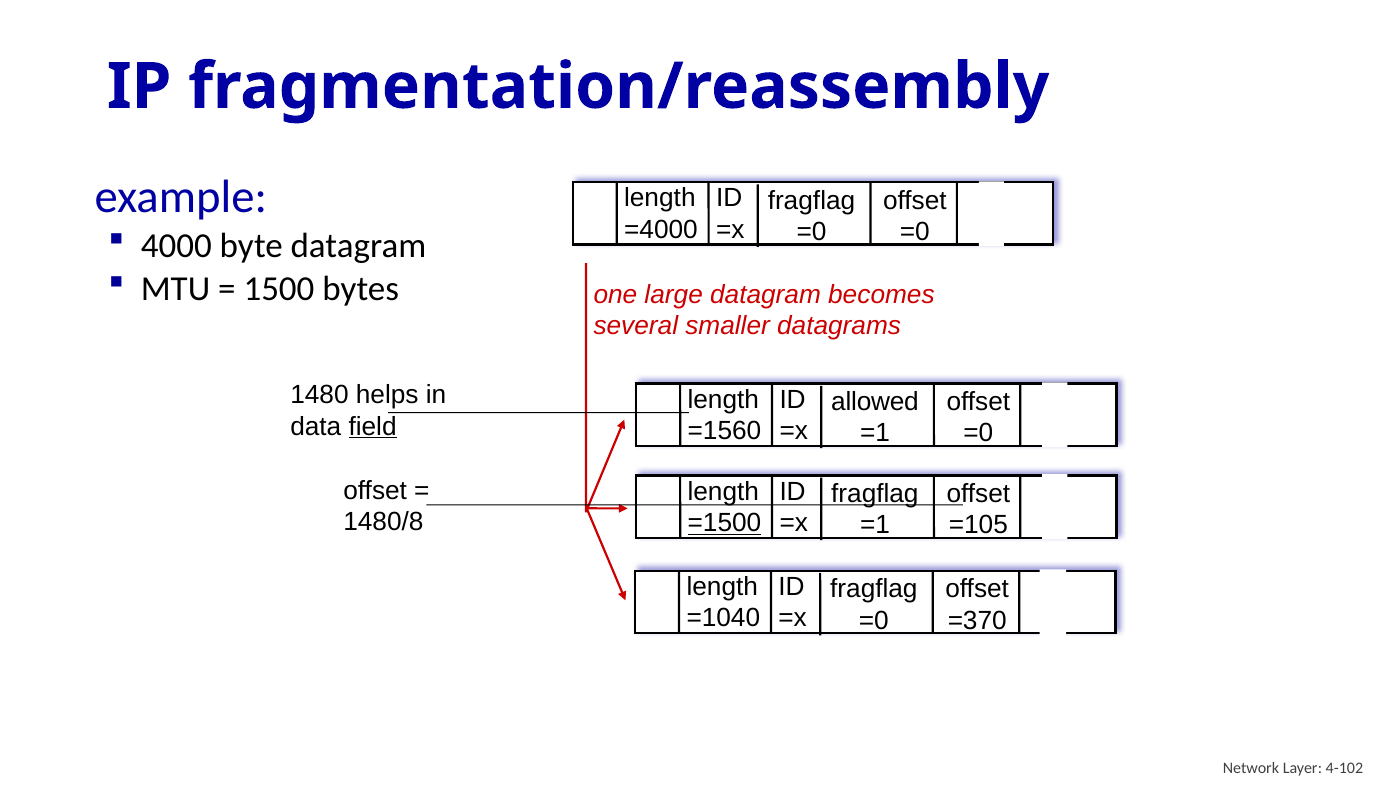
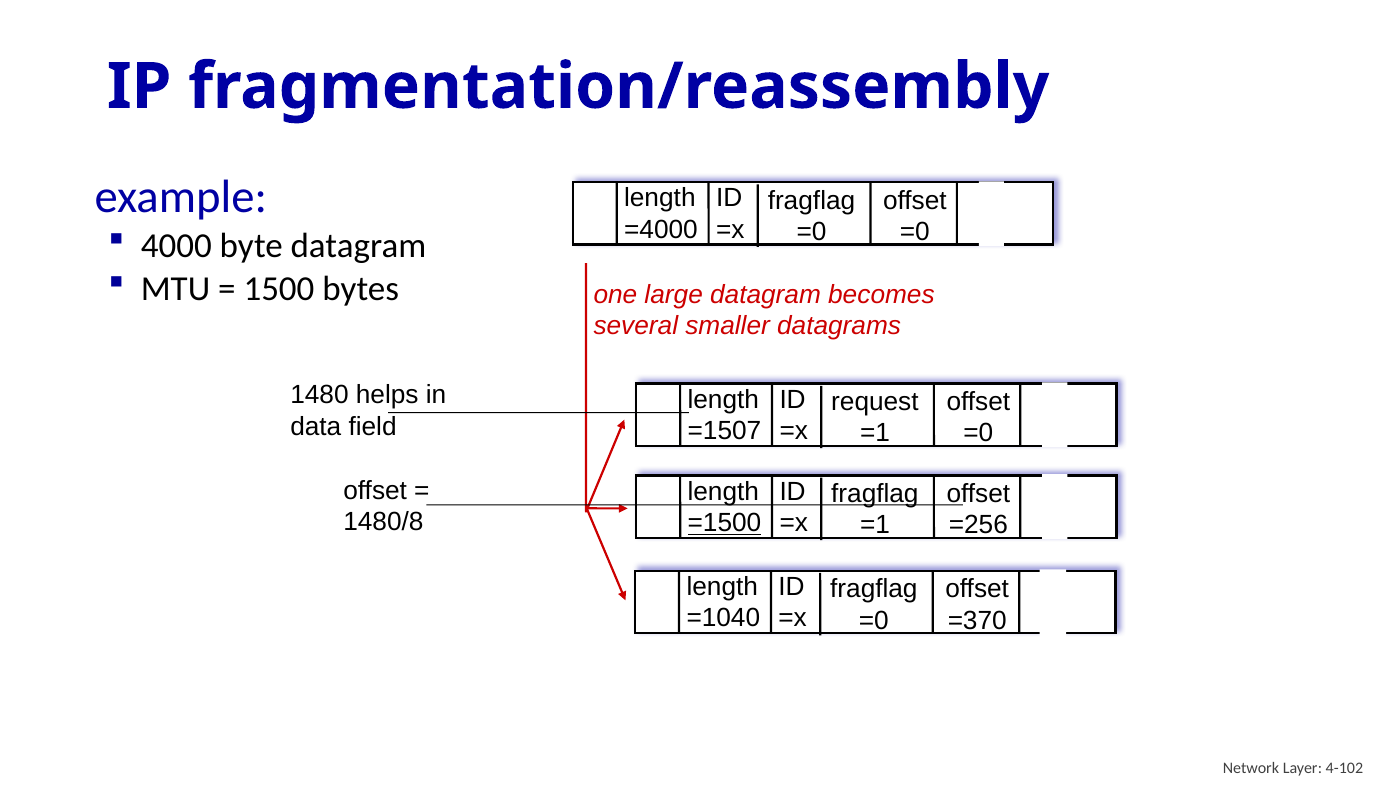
allowed: allowed -> request
field underline: present -> none
=1560: =1560 -> =1507
=105: =105 -> =256
